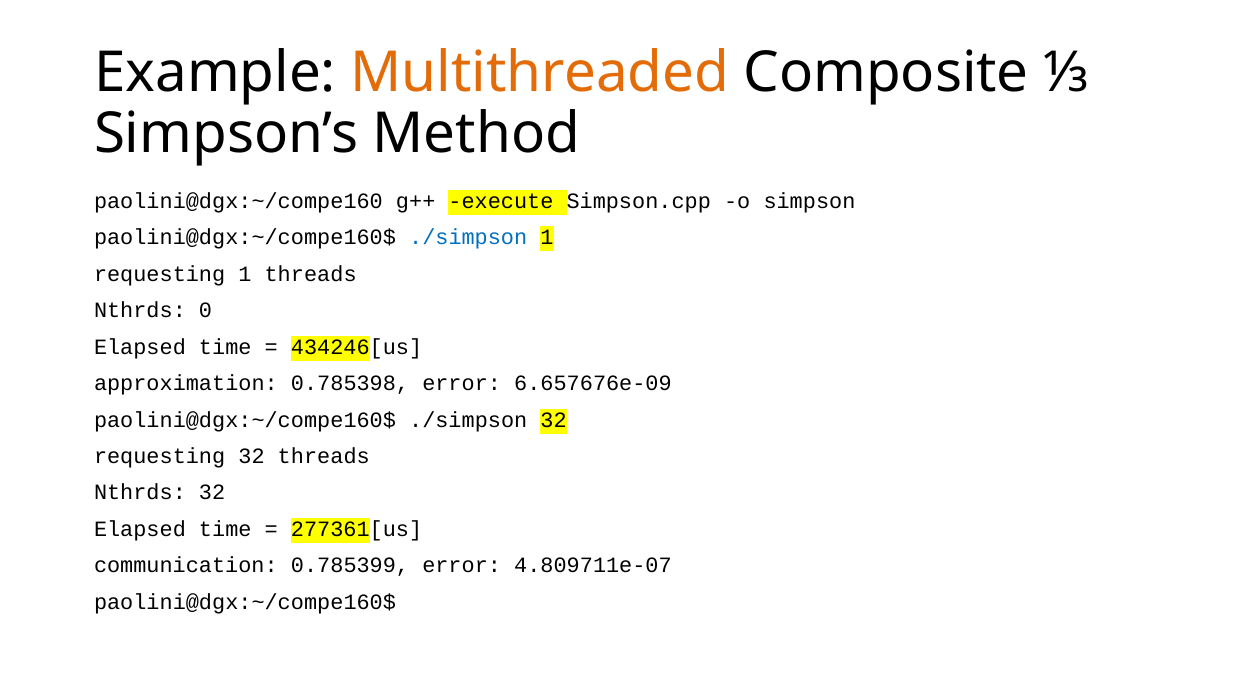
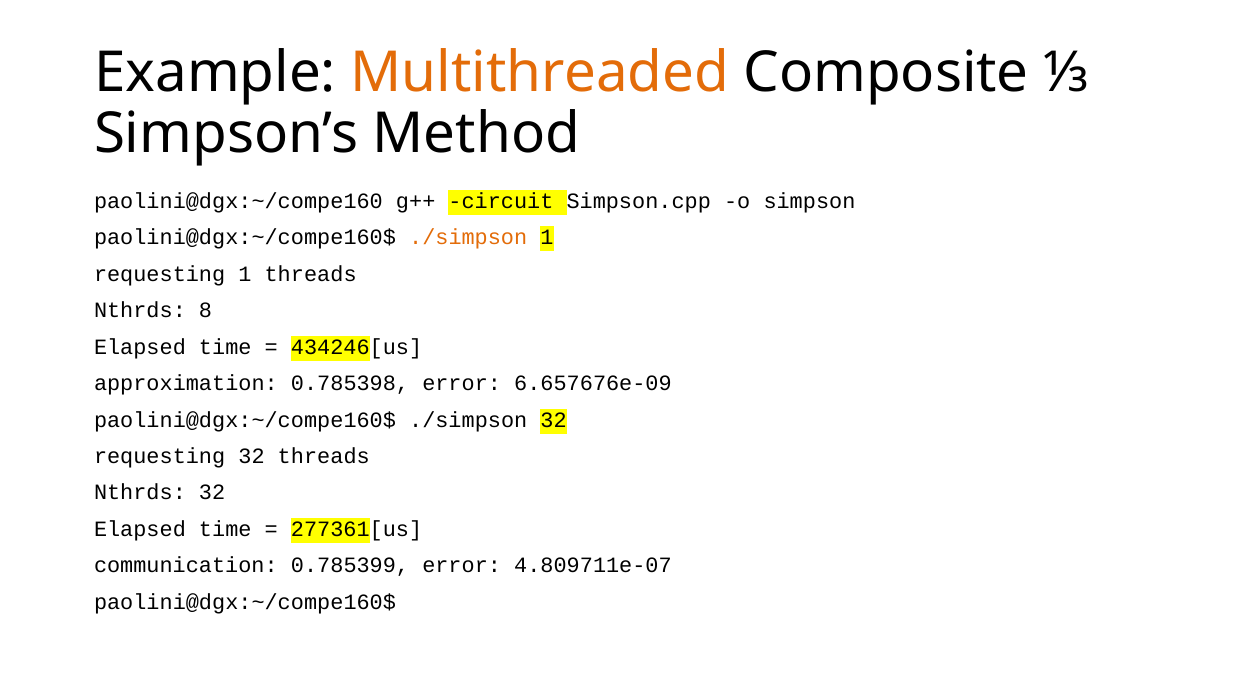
execute: execute -> circuit
./simpson at (468, 237) colour: blue -> orange
0: 0 -> 8
